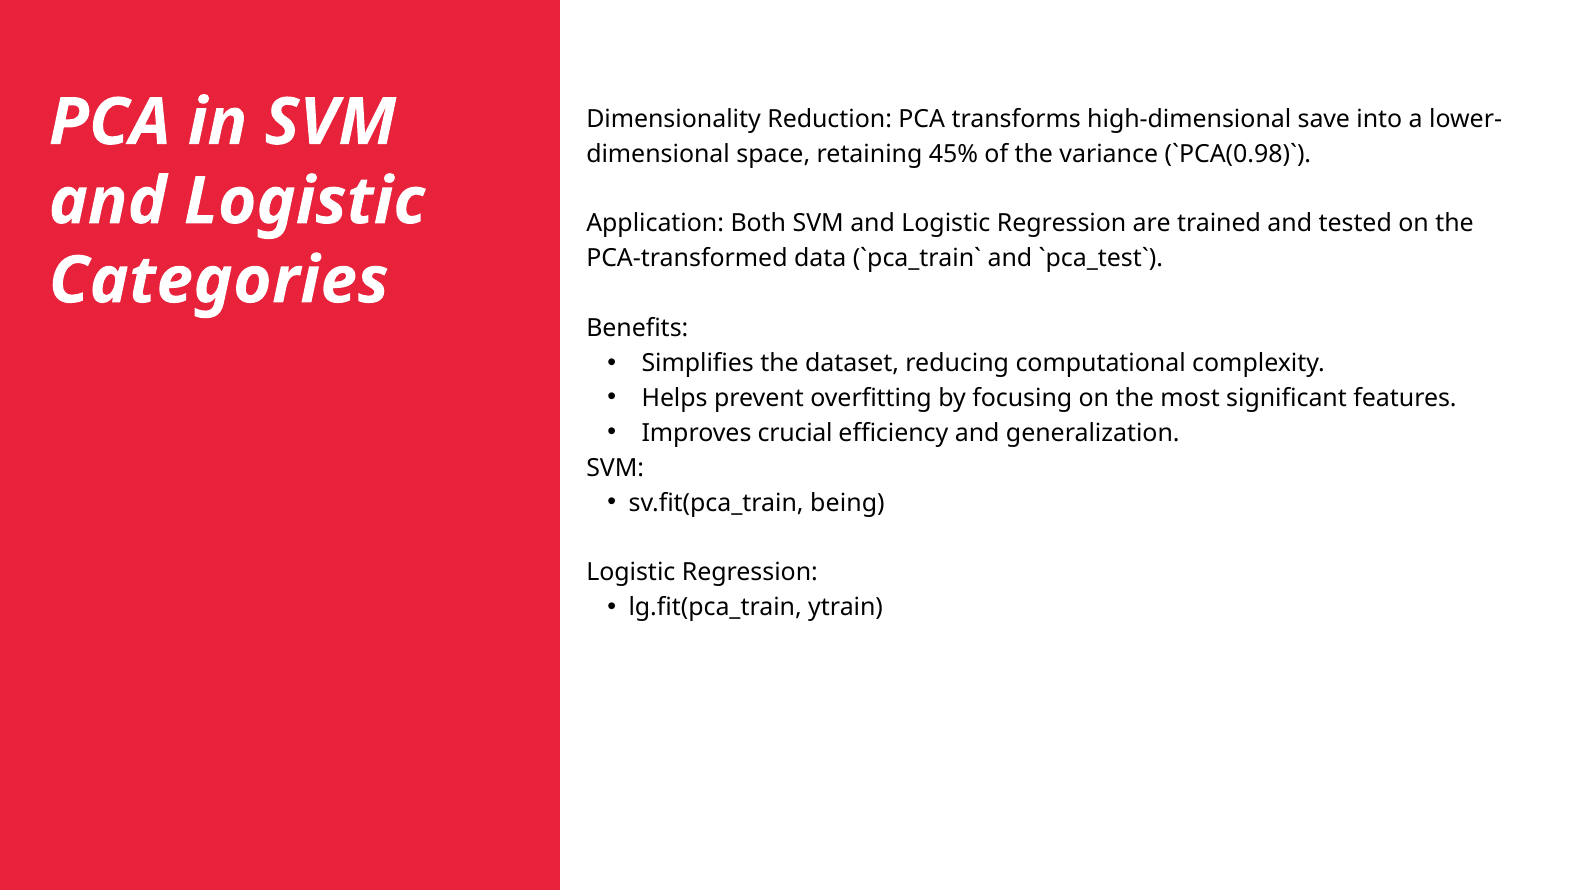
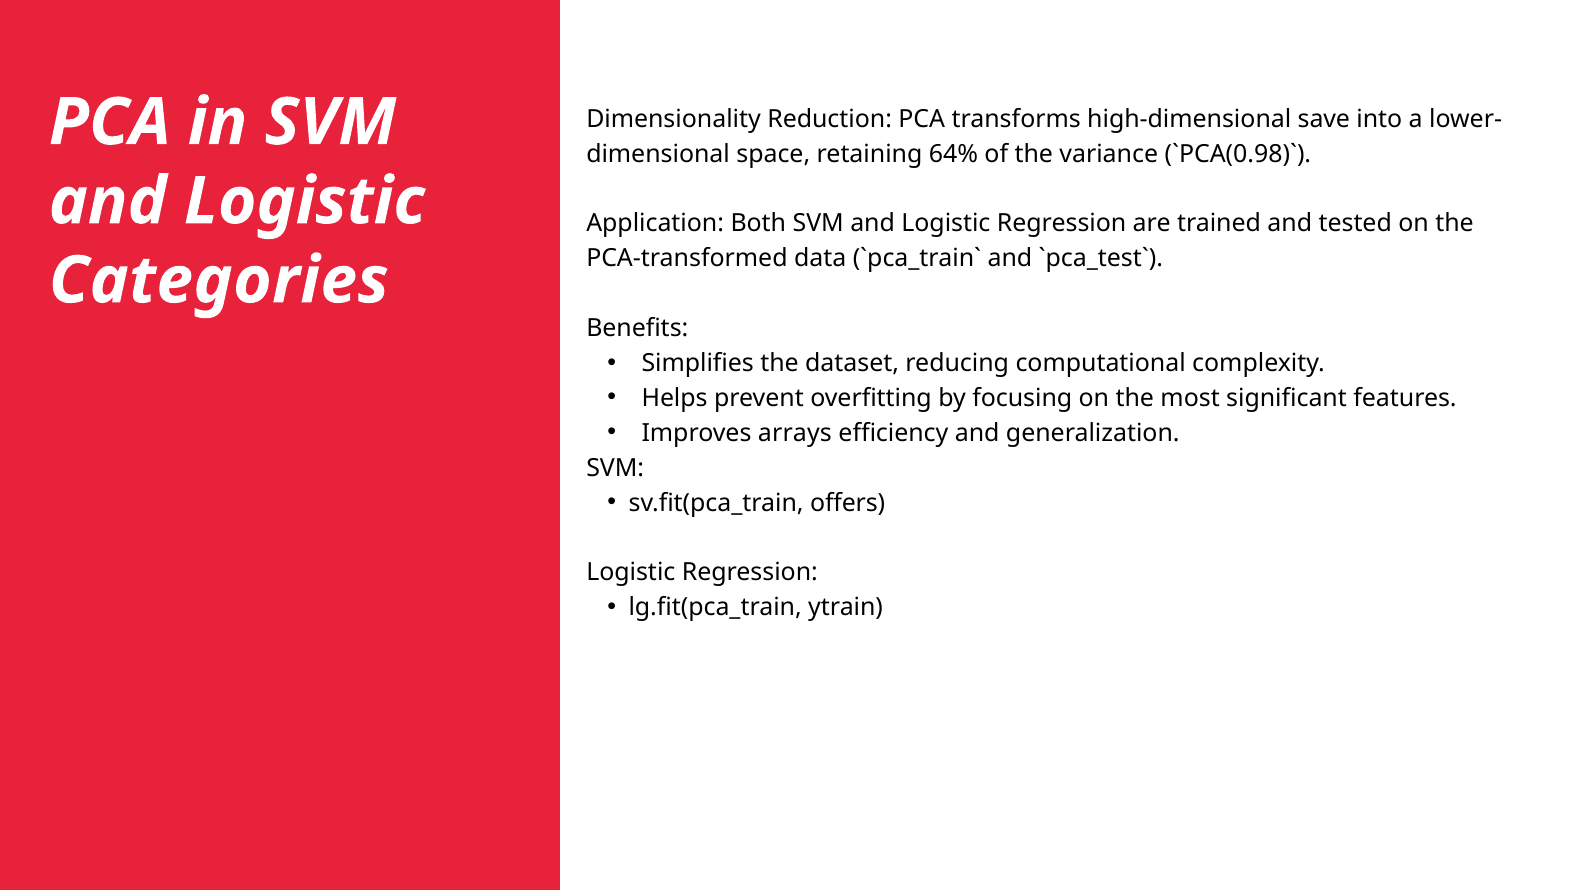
45%: 45% -> 64%
crucial: crucial -> arrays
being: being -> offers
